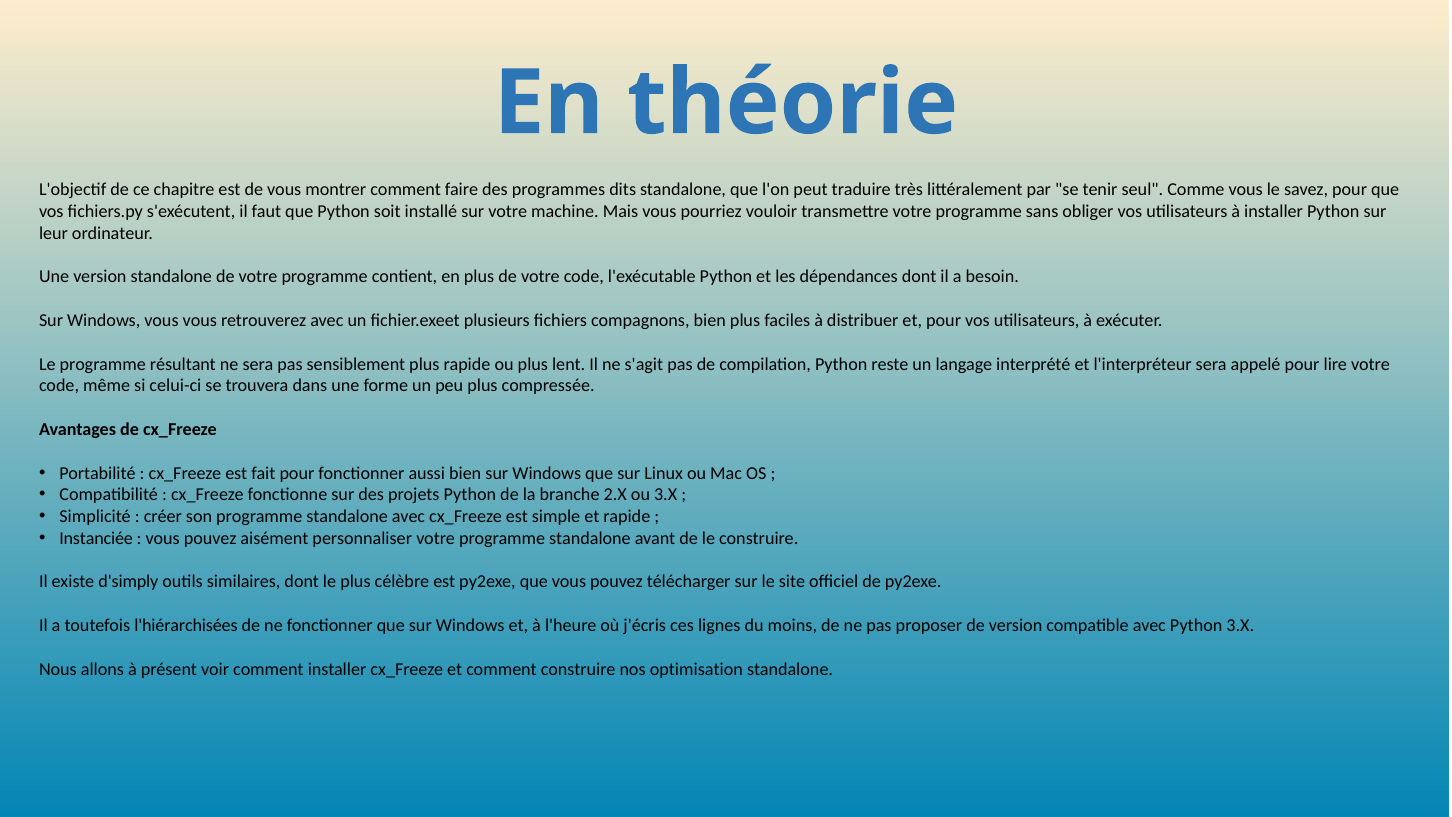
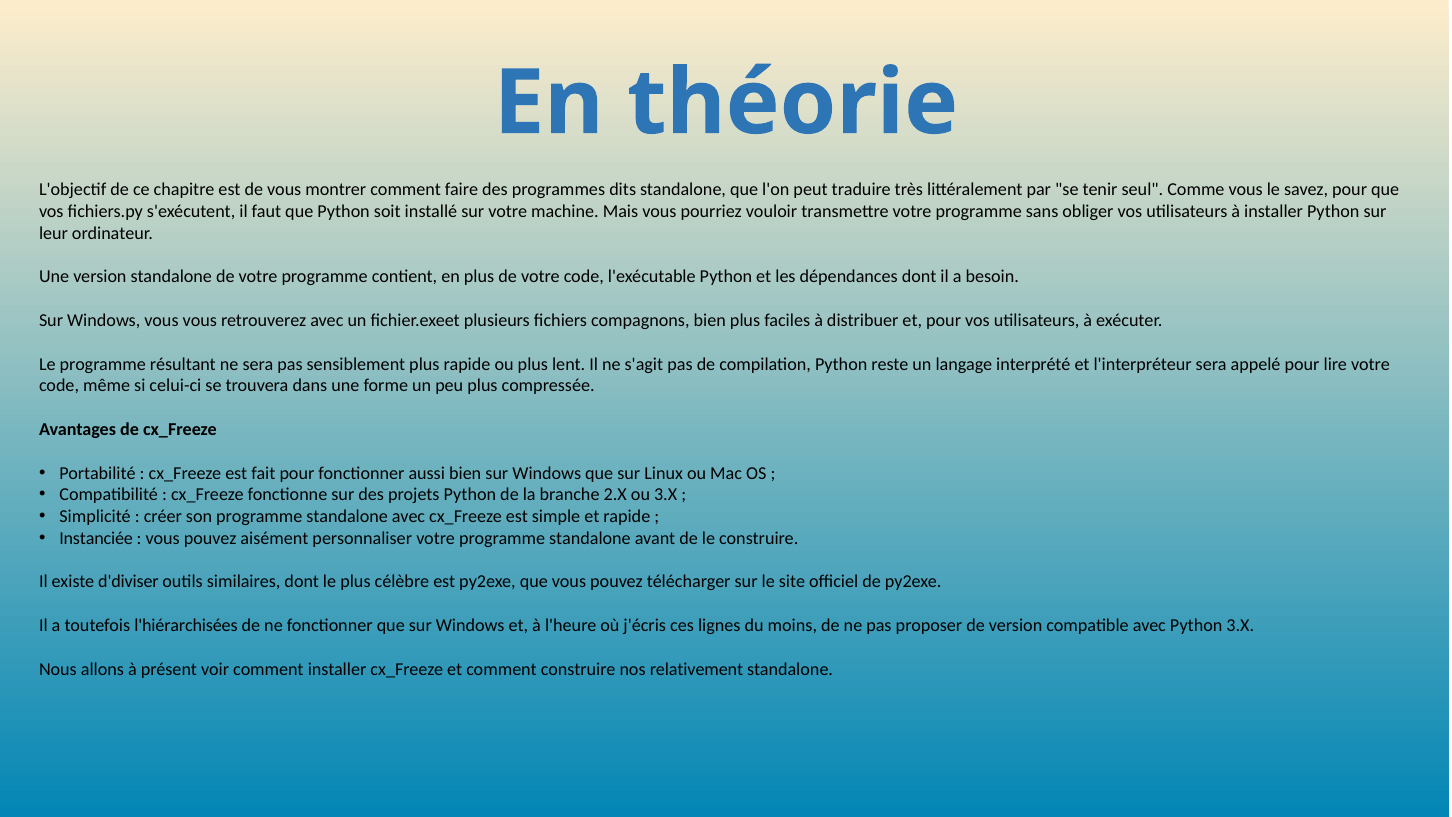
d'simply: d'simply -> d'diviser
optimisation: optimisation -> relativement
